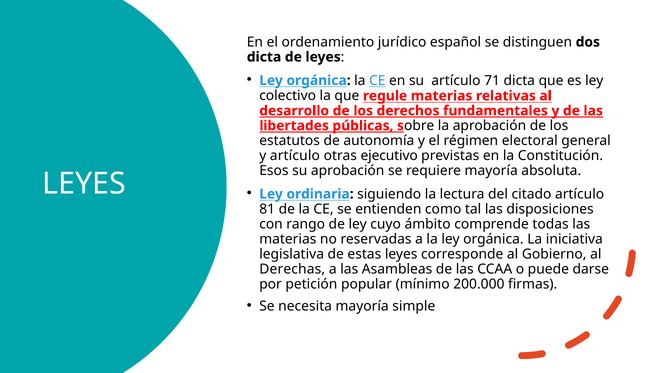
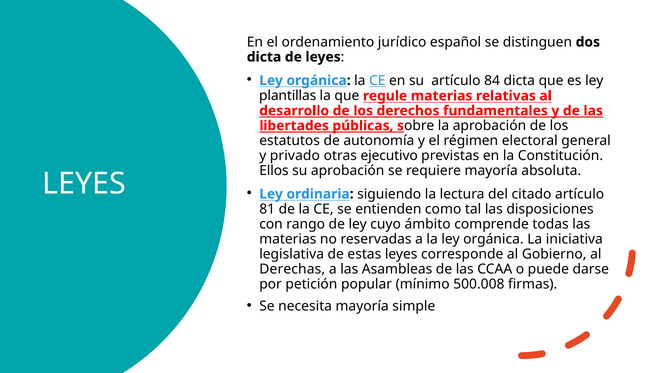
71: 71 -> 84
colectivo: colectivo -> plantillas
y artículo: artículo -> privado
Esos: Esos -> Ellos
200.000: 200.000 -> 500.008
